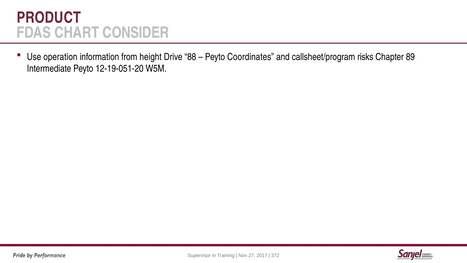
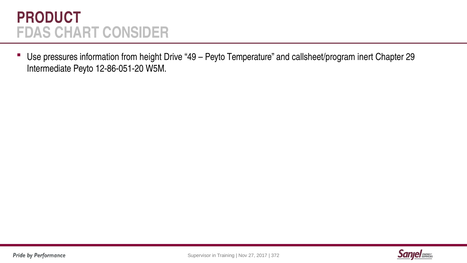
operation: operation -> pressures
88: 88 -> 49
Coordinates: Coordinates -> Temperature
risks: risks -> inert
89: 89 -> 29
12-19-051-20: 12-19-051-20 -> 12-86-051-20
